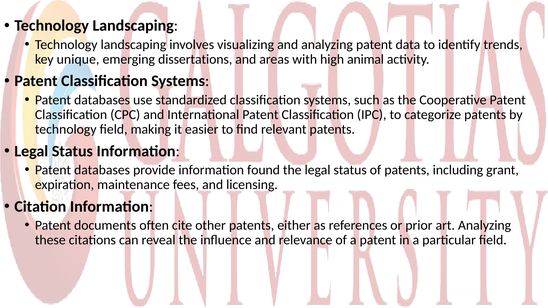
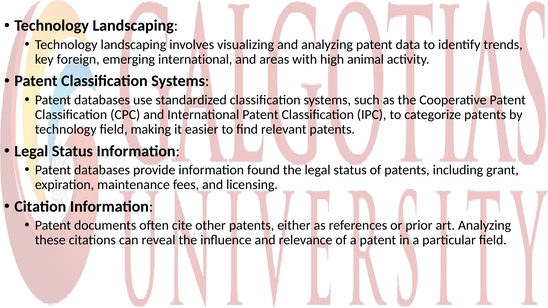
unique: unique -> foreign
emerging dissertations: dissertations -> international
